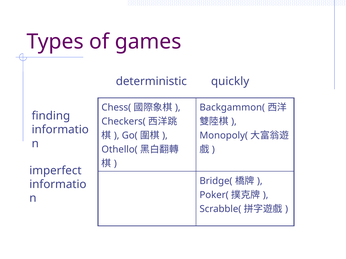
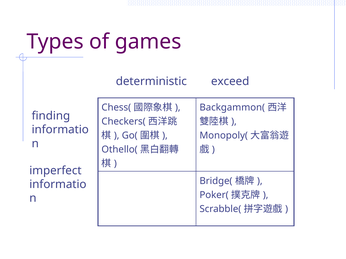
quickly: quickly -> exceed
